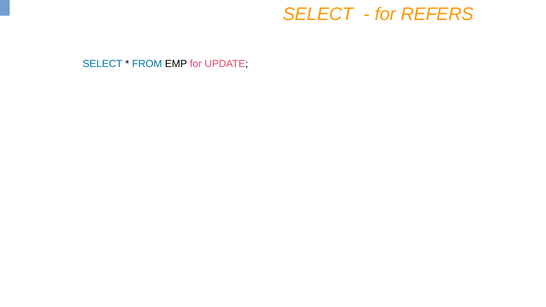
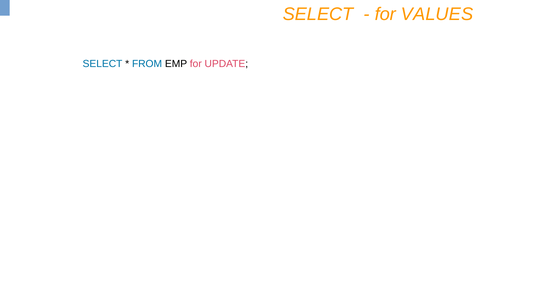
REFERS: REFERS -> VALUES
